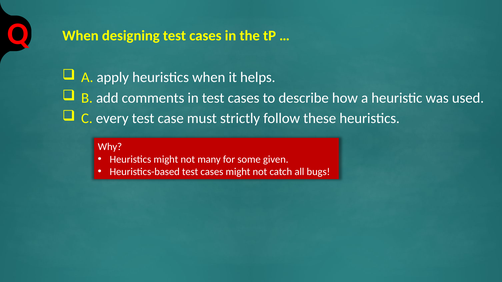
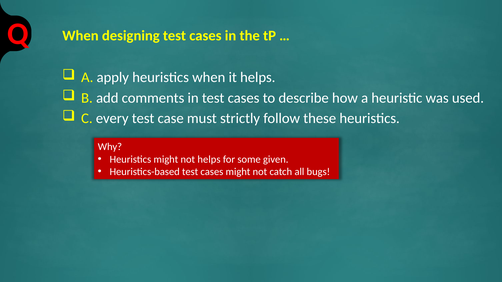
not many: many -> helps
